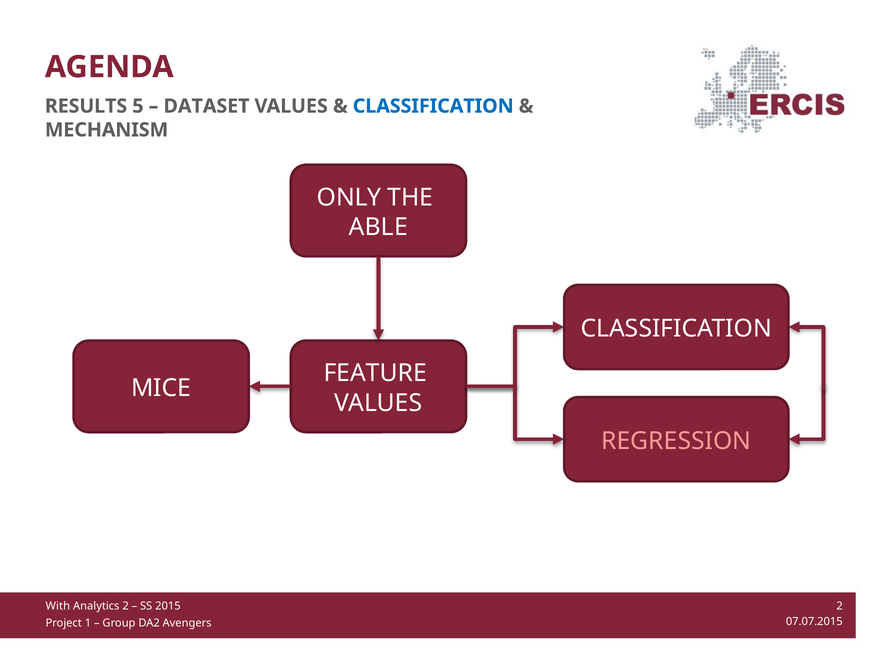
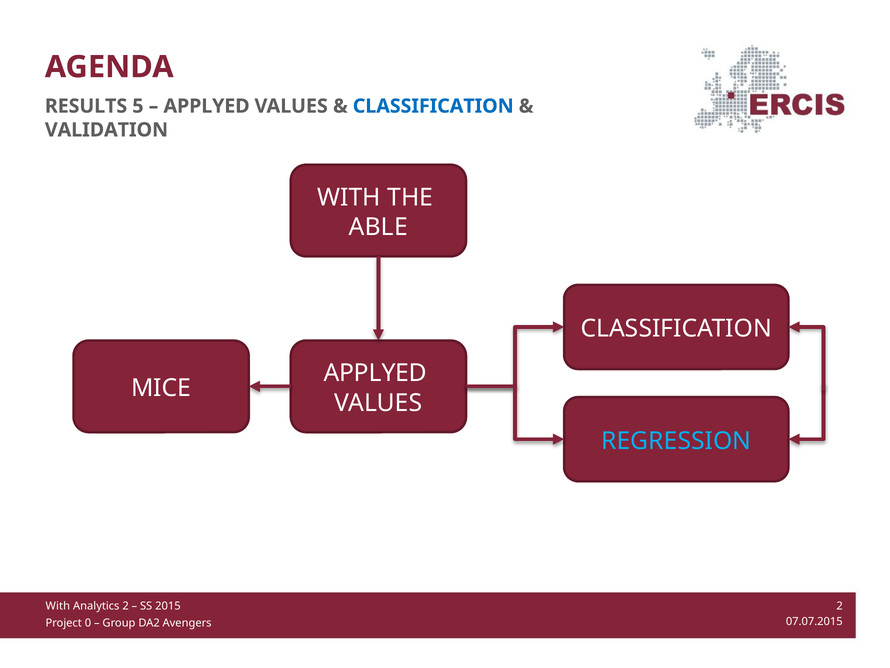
DATASET at (207, 106): DATASET -> APPLYED
MECHANISM: MECHANISM -> VALIDATION
ONLY at (349, 197): ONLY -> WITH
FEATURE at (375, 373): FEATURE -> APPLYED
REGRESSION colour: pink -> light blue
1: 1 -> 0
